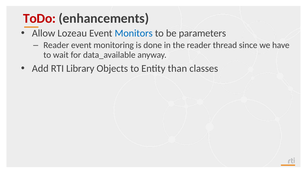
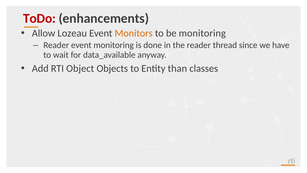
Monitors colour: blue -> orange
be parameters: parameters -> monitoring
Library: Library -> Object
